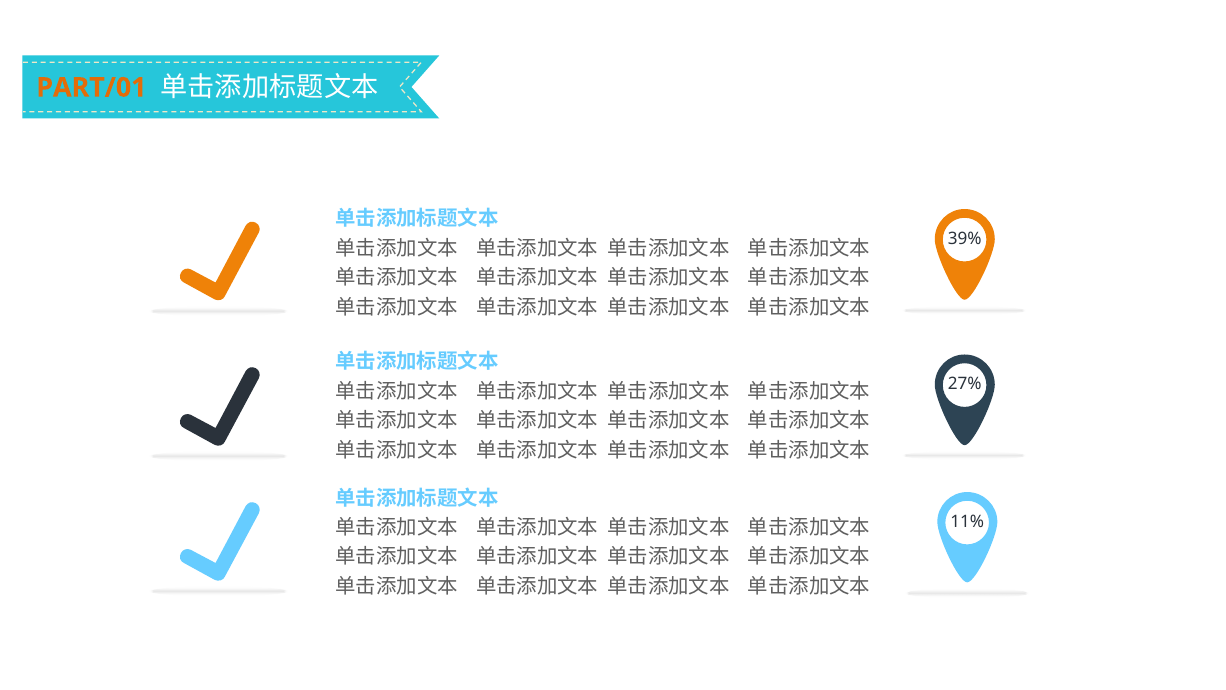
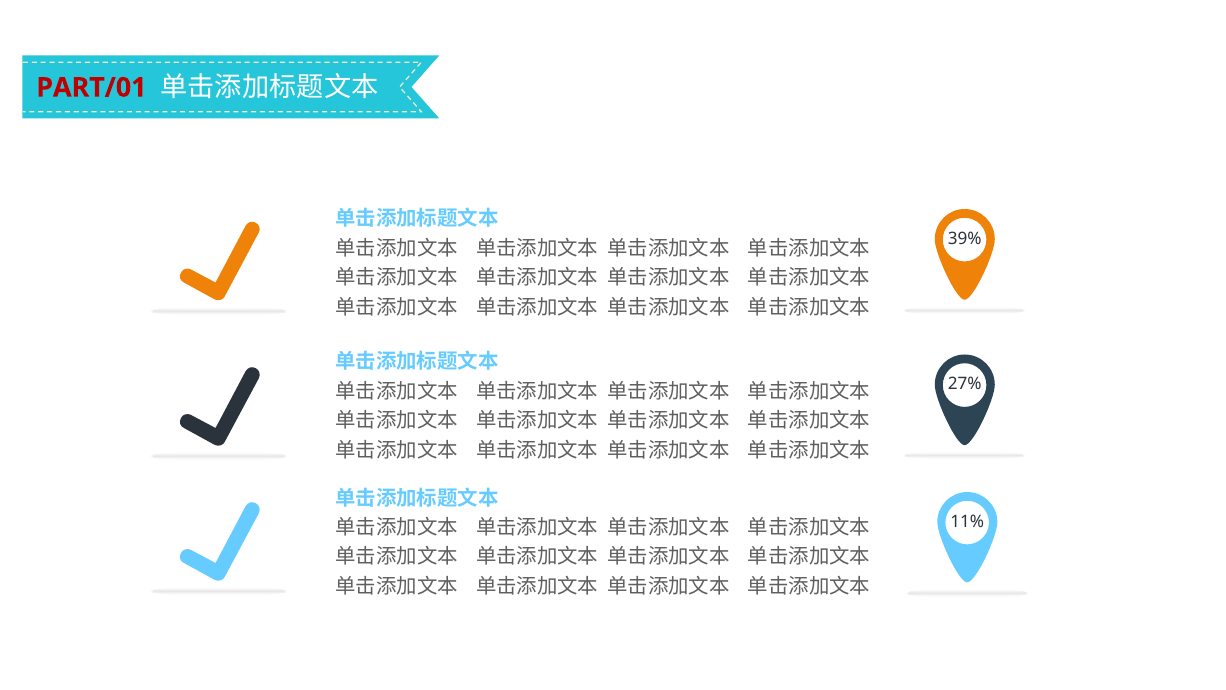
PART/01 colour: orange -> red
